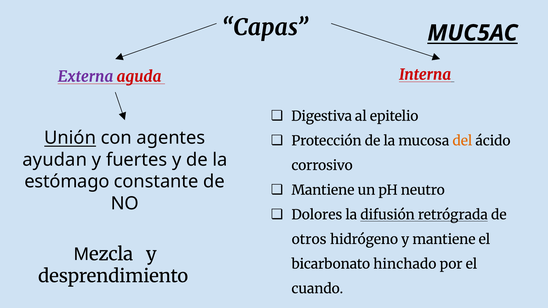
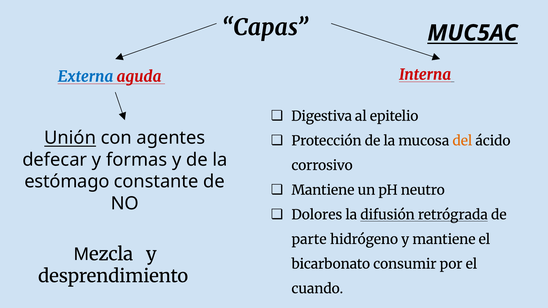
Externa colour: purple -> blue
ayudan: ayudan -> defecar
fuertes: fuertes -> formas
otros: otros -> parte
hinchado: hinchado -> consumir
